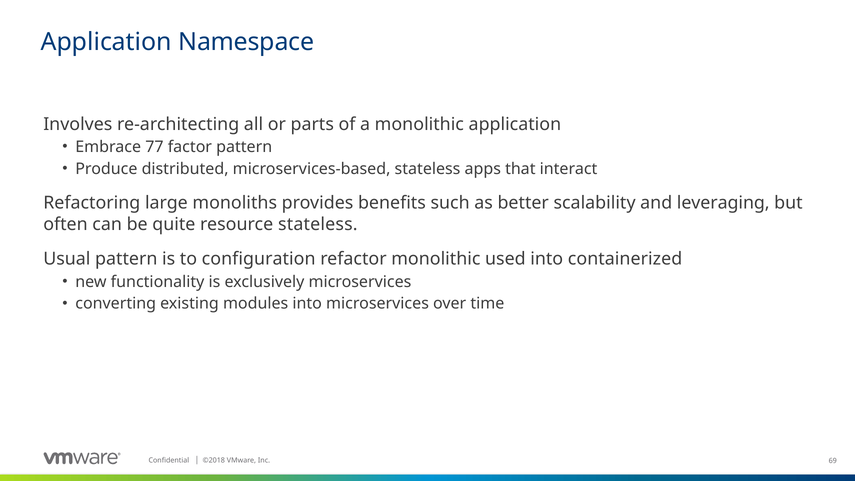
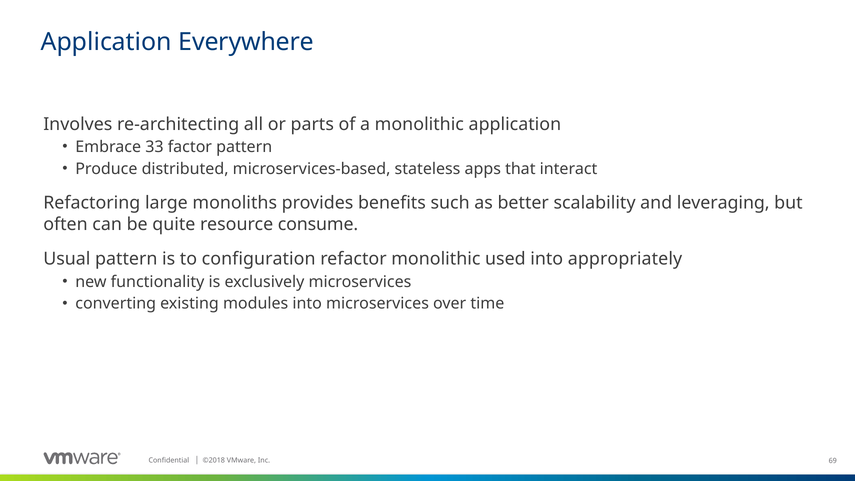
Namespace: Namespace -> Everywhere
77: 77 -> 33
resource stateless: stateless -> consume
containerized: containerized -> appropriately
